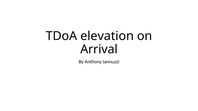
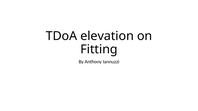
Arrival: Arrival -> Fitting
